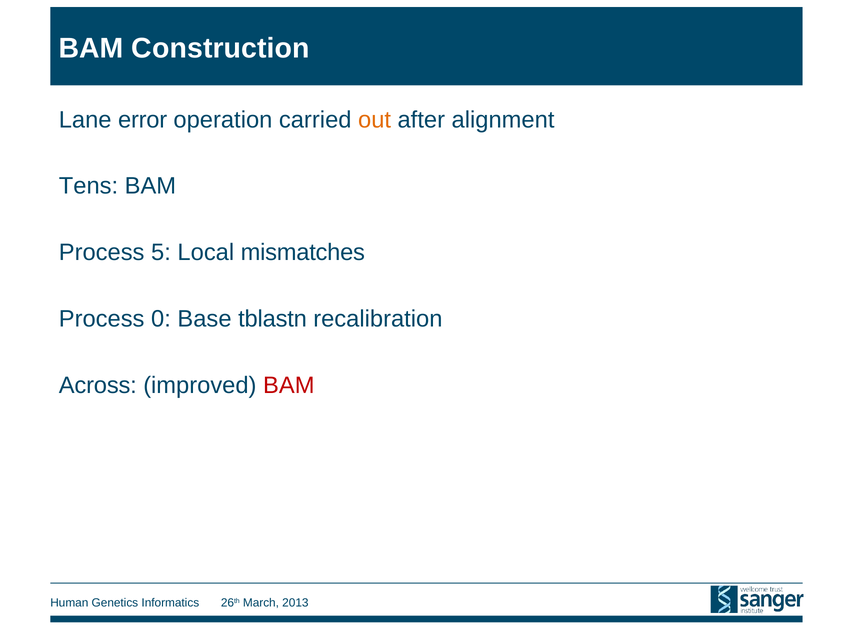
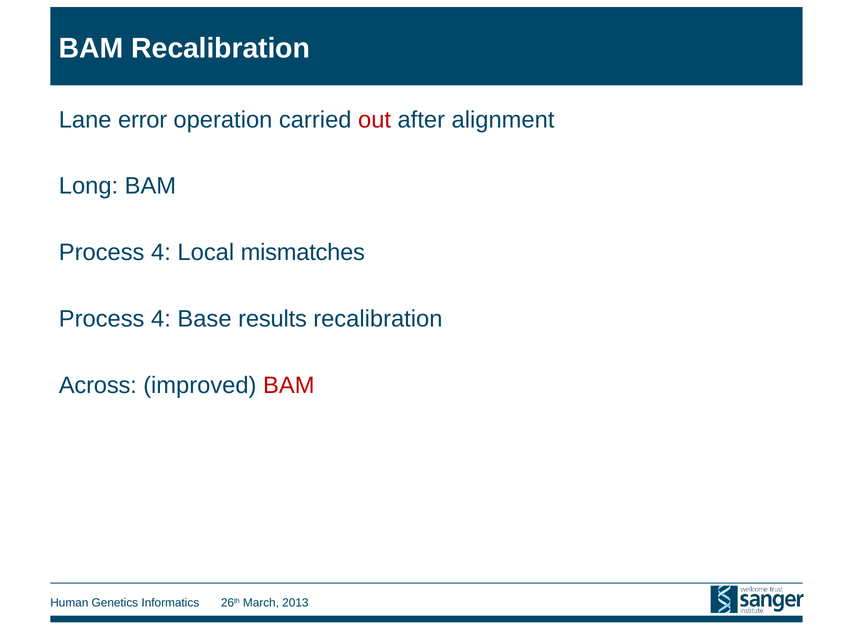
BAM Construction: Construction -> Recalibration
out colour: orange -> red
Tens: Tens -> Long
5 at (161, 252): 5 -> 4
0 at (161, 319): 0 -> 4
tblastn: tblastn -> results
